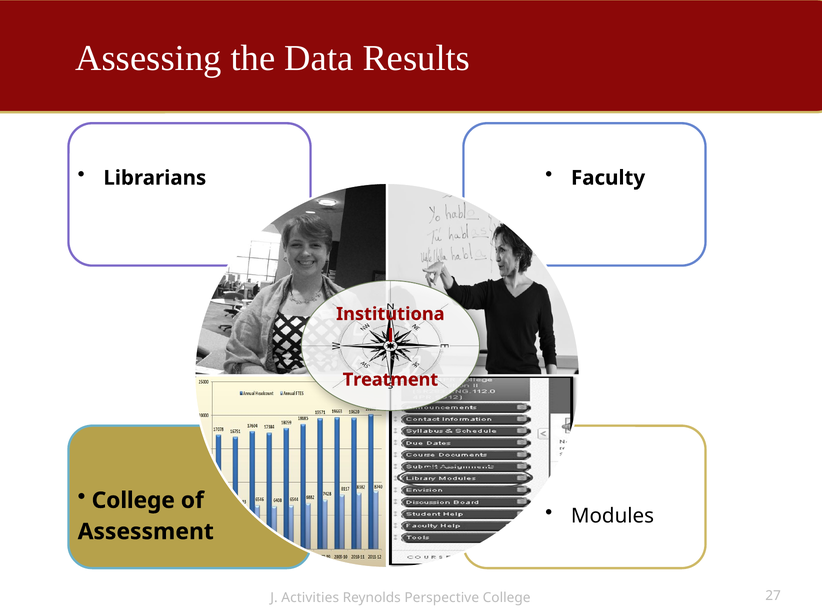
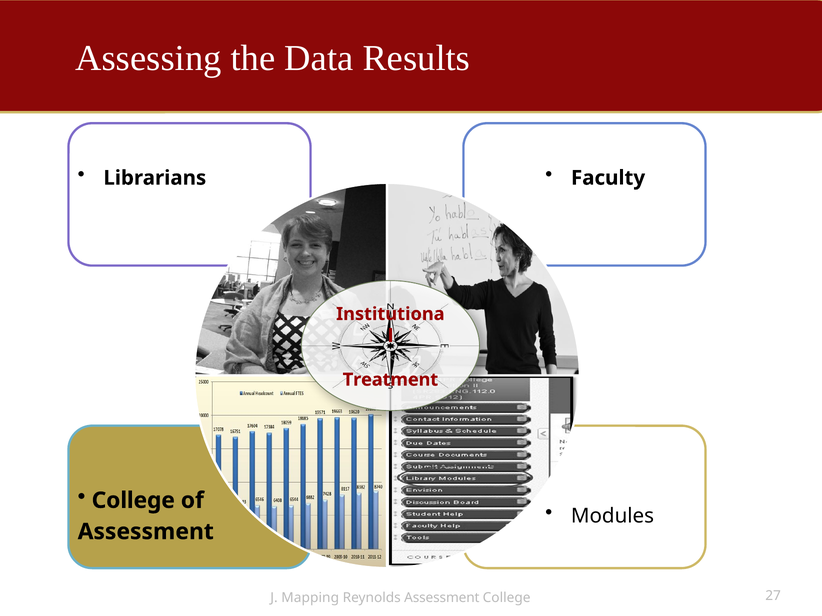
Activities: Activities -> Mapping
Reynolds Perspective: Perspective -> Assessment
